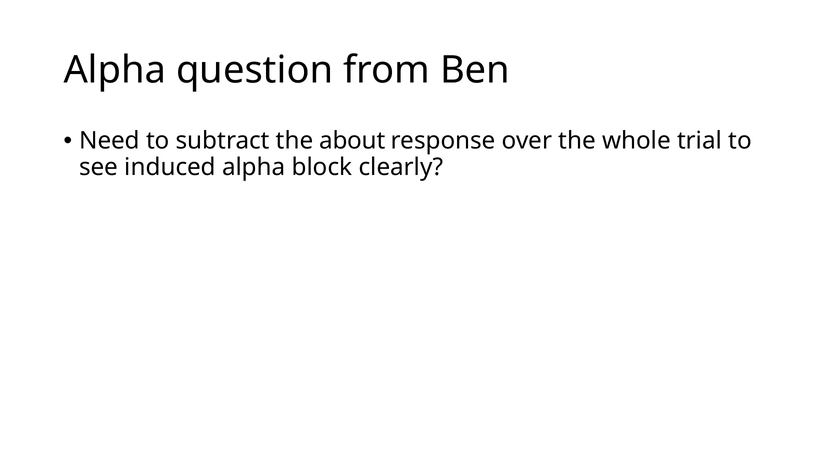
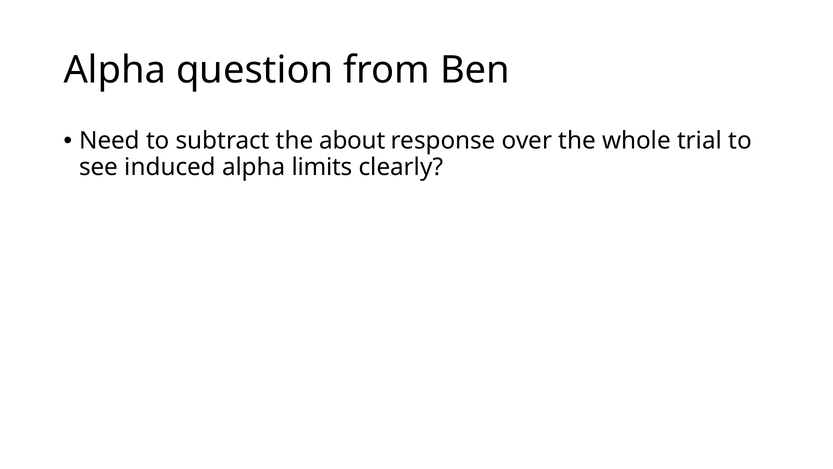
block: block -> limits
